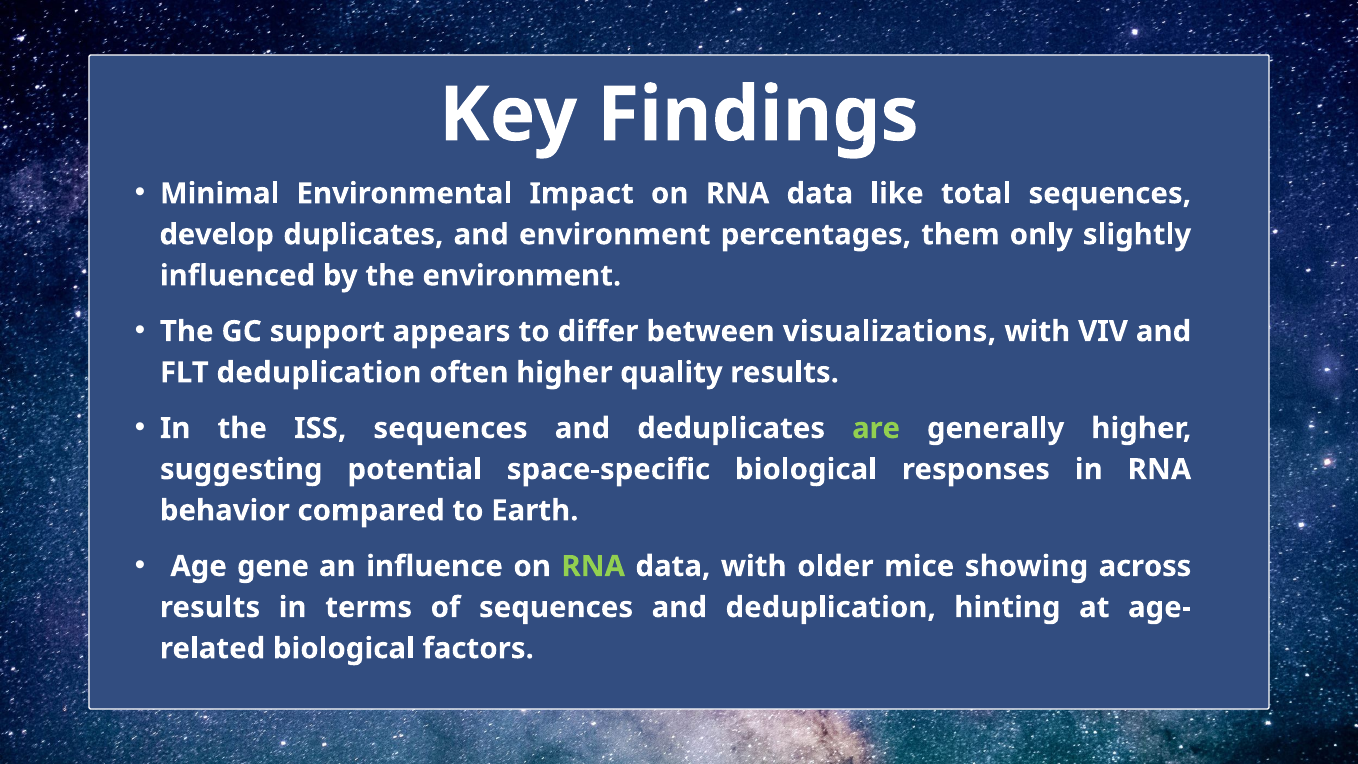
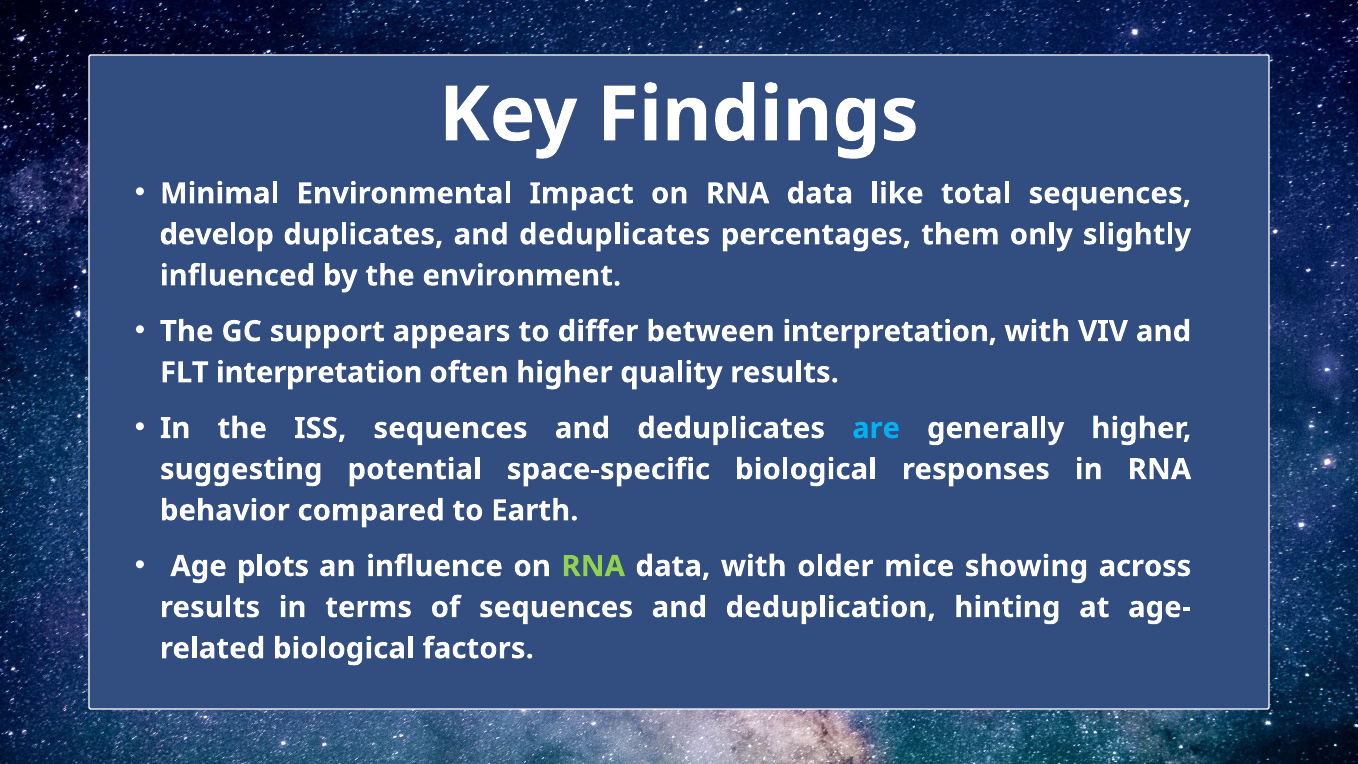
duplicates and environment: environment -> deduplicates
between visualizations: visualizations -> interpretation
FLT deduplication: deduplication -> interpretation
are colour: light green -> light blue
gene: gene -> plots
